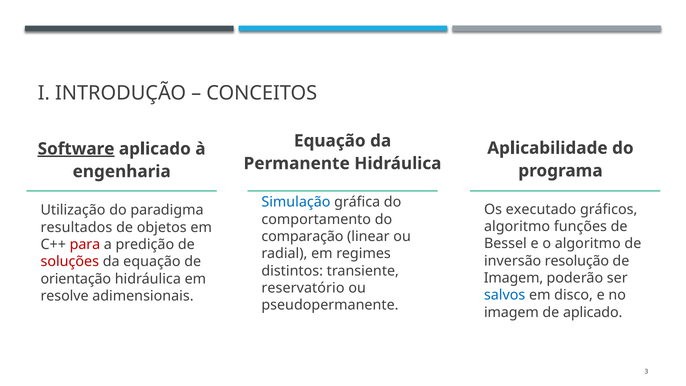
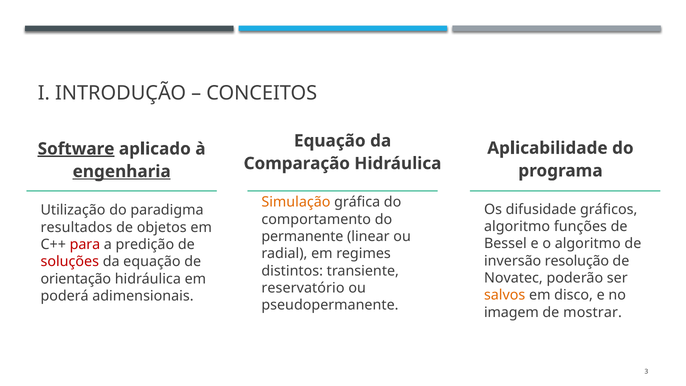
Permanente: Permanente -> Comparação
engenharia underline: none -> present
Simulação colour: blue -> orange
executado: executado -> difusidade
comparação: comparação -> permanente
Imagem at (513, 278): Imagem -> Novatec
salvos colour: blue -> orange
resolve: resolve -> poderá
de aplicado: aplicado -> mostrar
